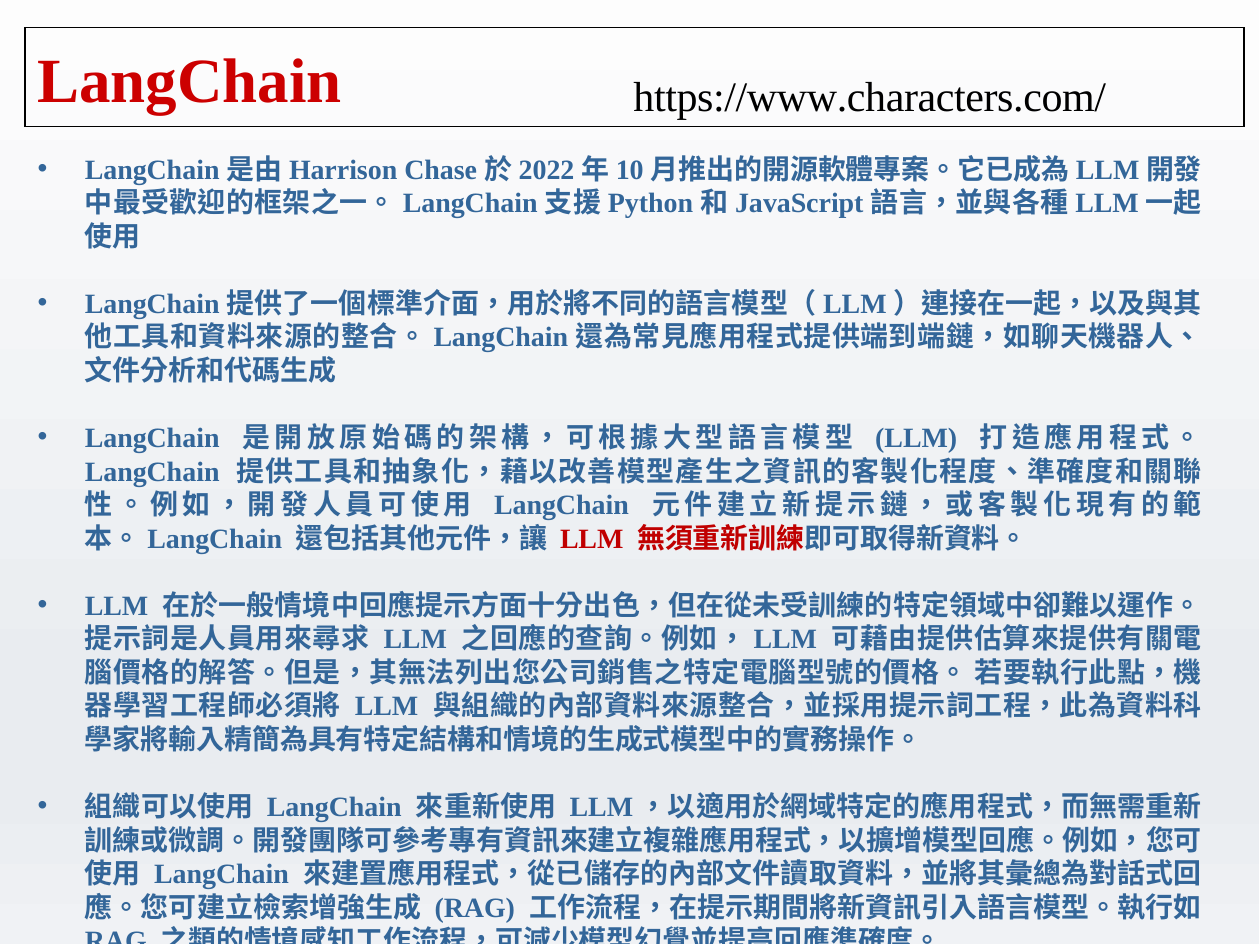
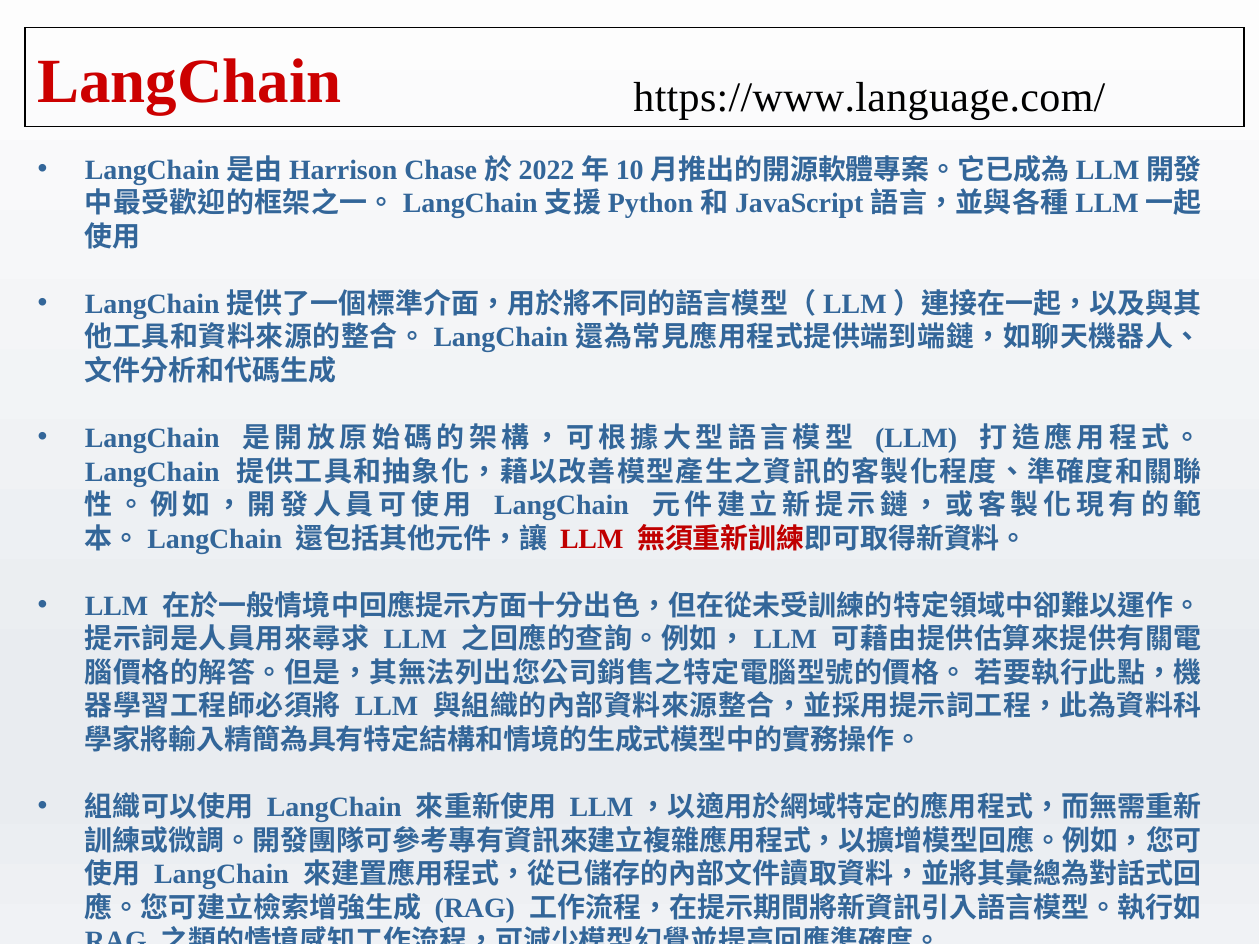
https://www.characters.com/: https://www.characters.com/ -> https://www.language.com/
